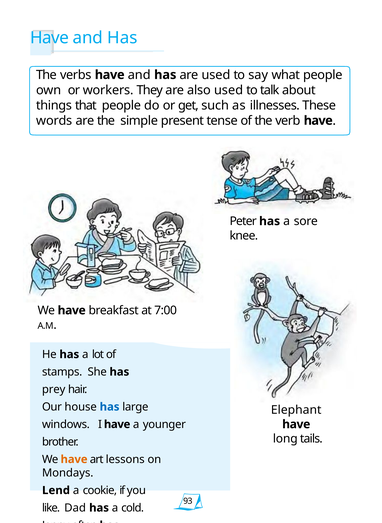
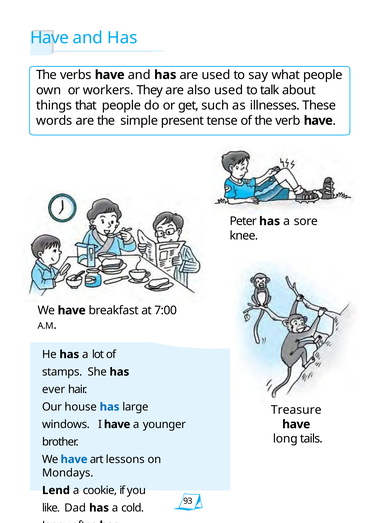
prey: prey -> ever
Elephant: Elephant -> Treasure
have at (74, 459) colour: orange -> blue
